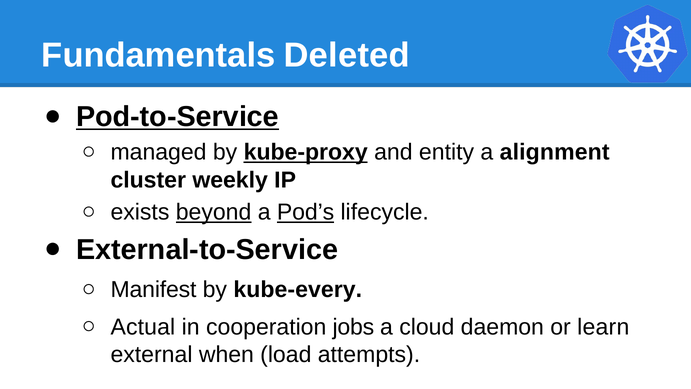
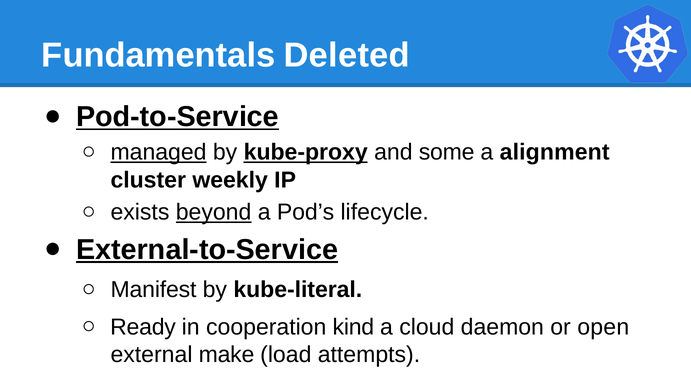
managed underline: none -> present
entity: entity -> some
Pod’s underline: present -> none
External-to-Service underline: none -> present
kube-every: kube-every -> kube-literal
Actual: Actual -> Ready
jobs: jobs -> kind
learn: learn -> open
when: when -> make
